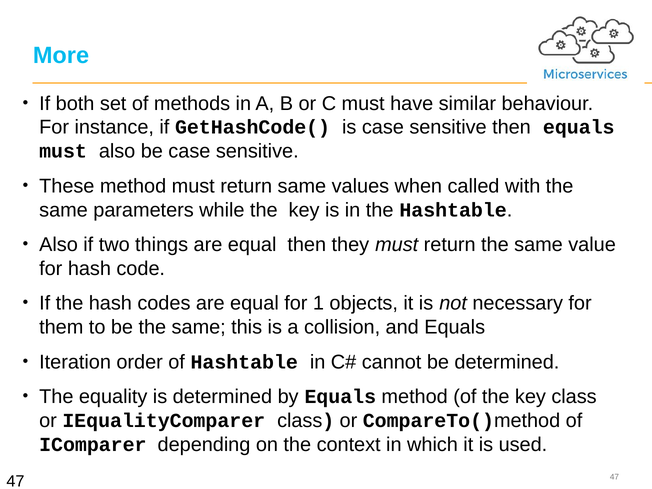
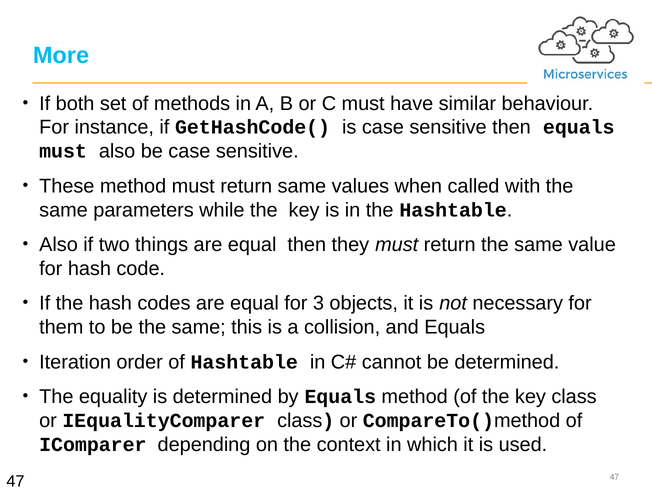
1: 1 -> 3
